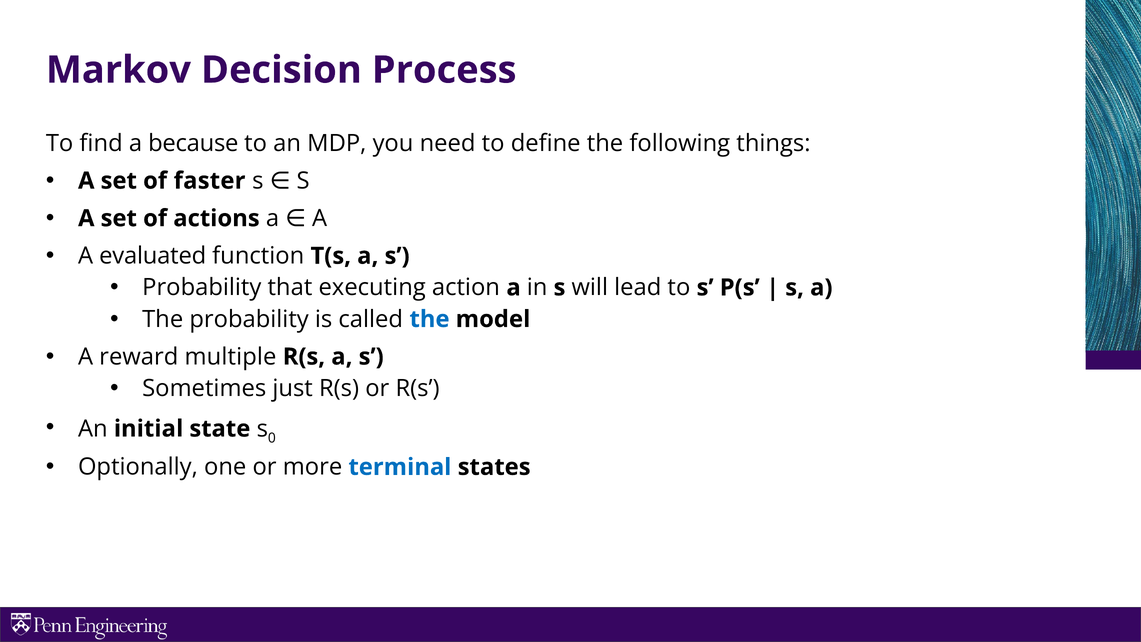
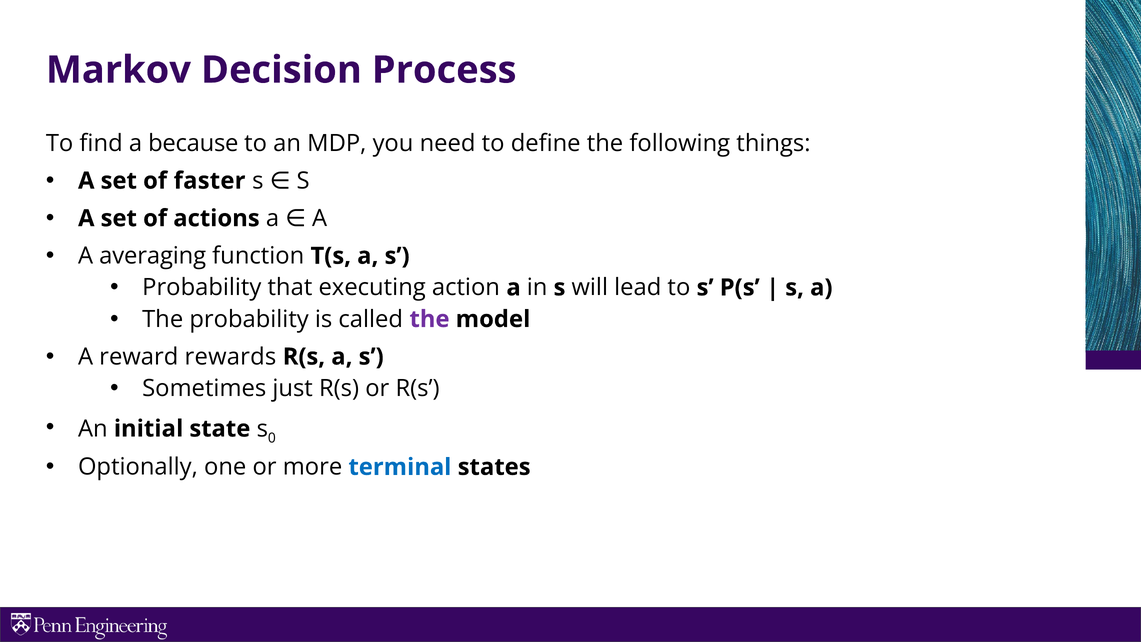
evaluated: evaluated -> averaging
the at (430, 319) colour: blue -> purple
multiple: multiple -> rewards
